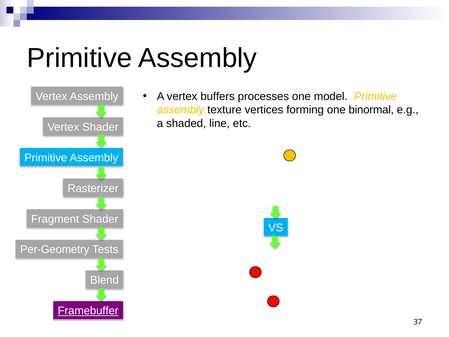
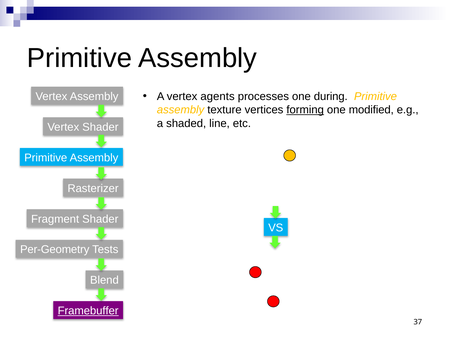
buffers: buffers -> agents
model: model -> during
forming underline: none -> present
binormal: binormal -> modified
